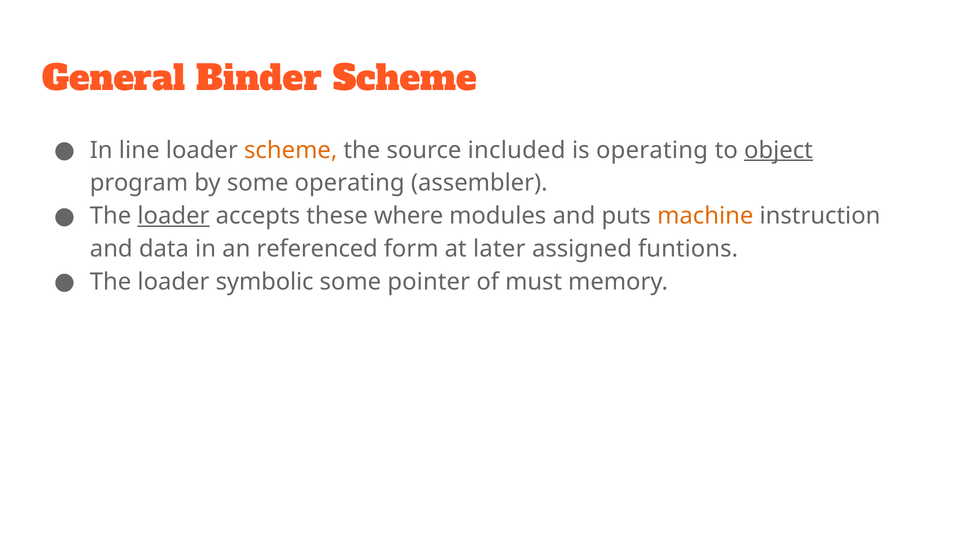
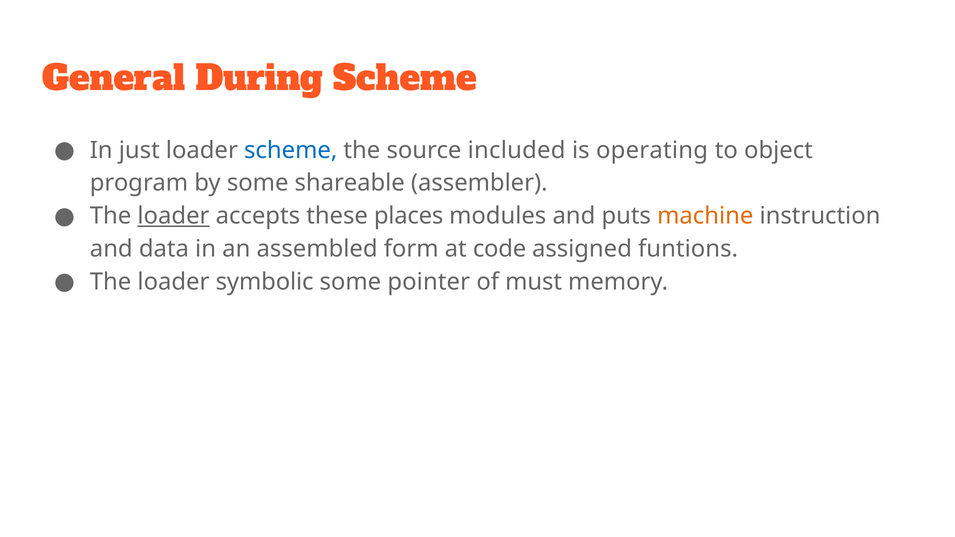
Binder: Binder -> During
line: line -> just
scheme at (291, 150) colour: orange -> blue
object underline: present -> none
some operating: operating -> shareable
where: where -> places
referenced: referenced -> assembled
later: later -> code
